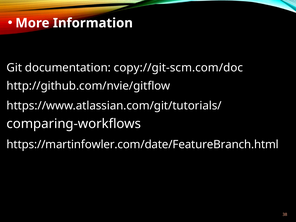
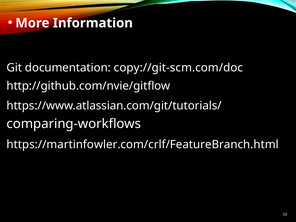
https://martinfowler.com/date/FeatureBranch.html: https://martinfowler.com/date/FeatureBranch.html -> https://martinfowler.com/crlf/FeatureBranch.html
